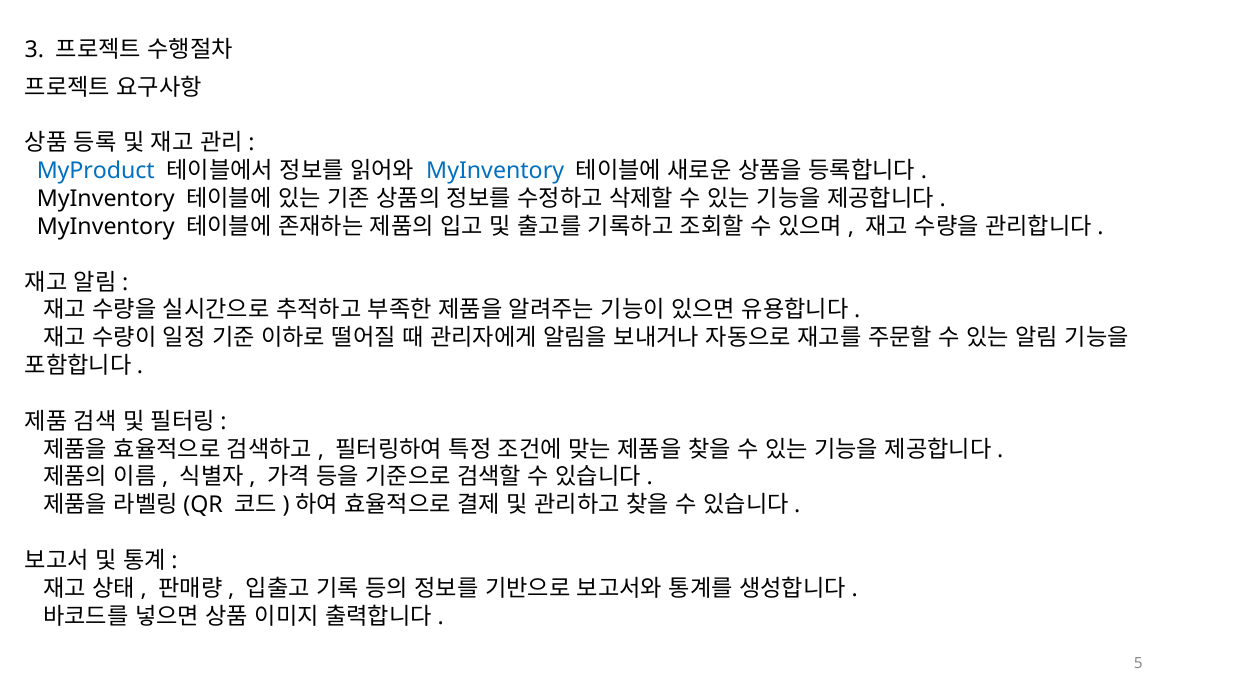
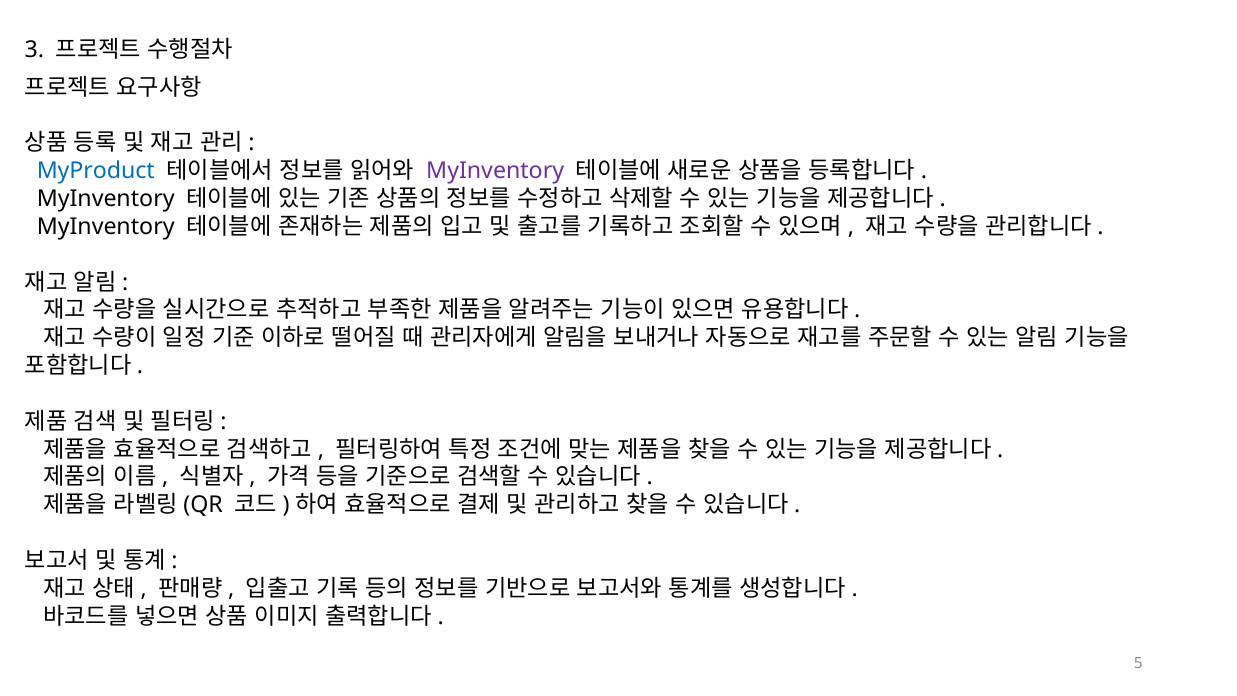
MyInventory at (495, 171) colour: blue -> purple
